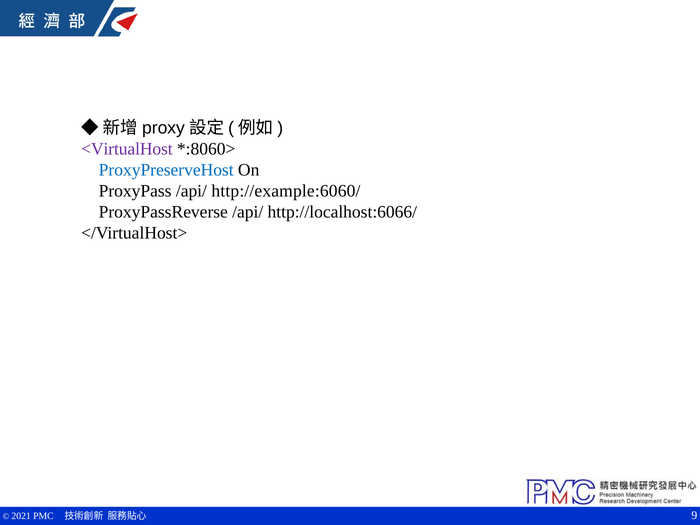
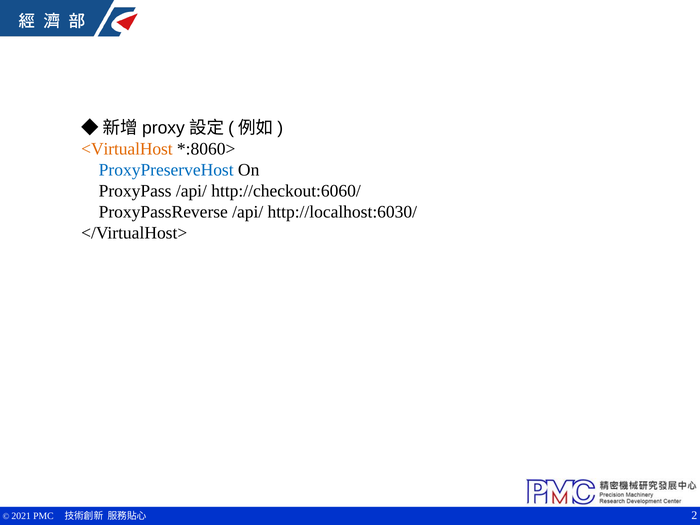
<VirtualHost colour: purple -> orange
http://example:6060/: http://example:6060/ -> http://checkout:6060/
http://localhost:6066/: http://localhost:6066/ -> http://localhost:6030/
9: 9 -> 2
